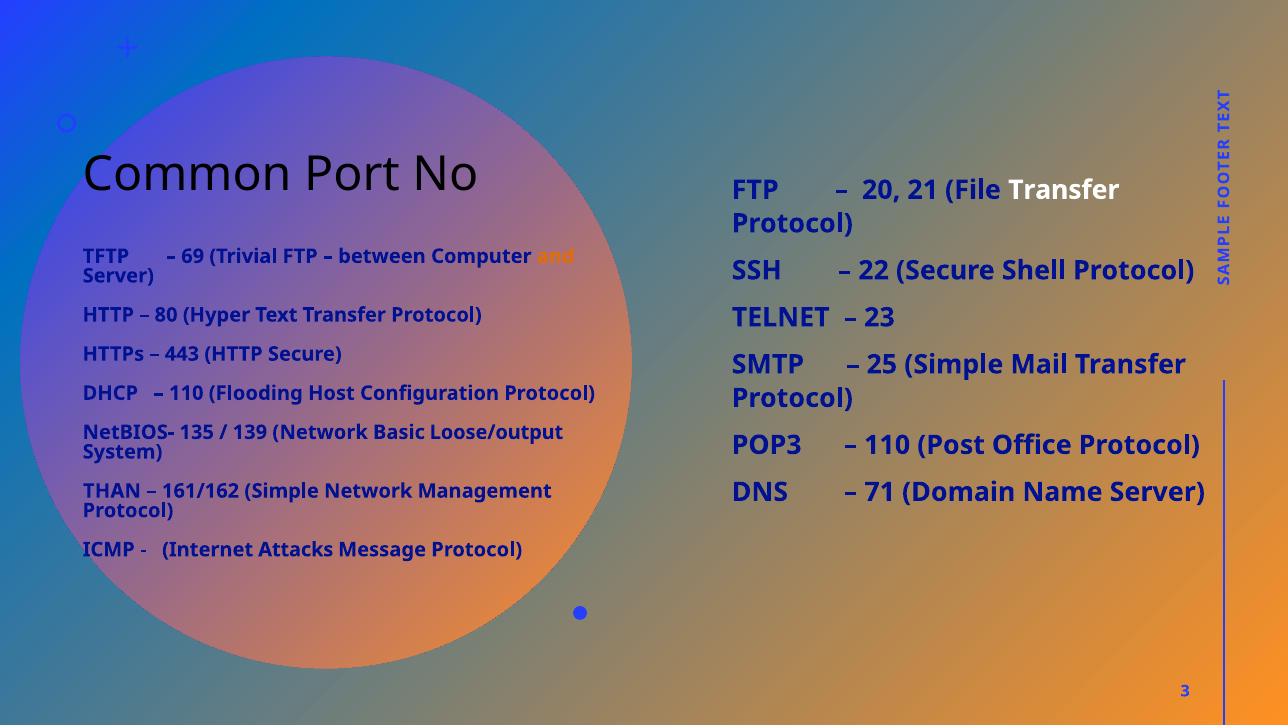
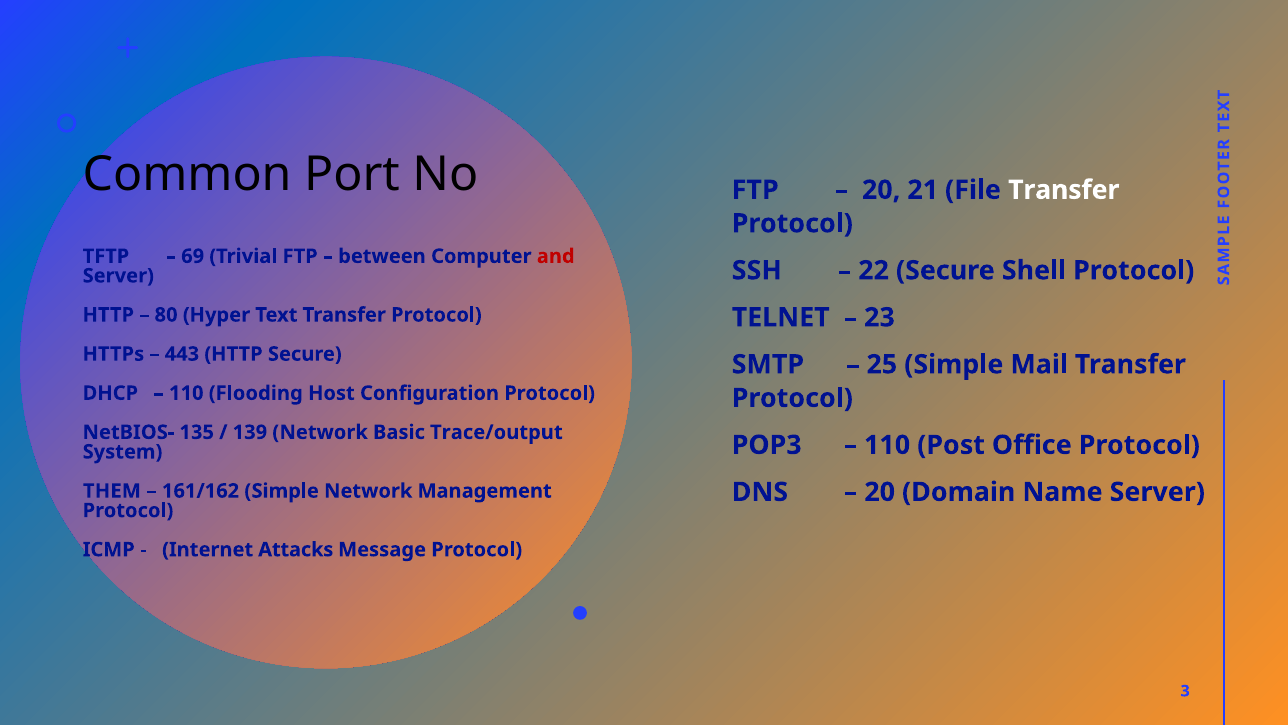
and colour: orange -> red
Loose/output: Loose/output -> Trace/output
THAN: THAN -> THEM
71 at (880, 492): 71 -> 20
